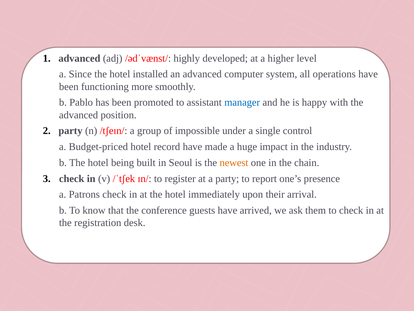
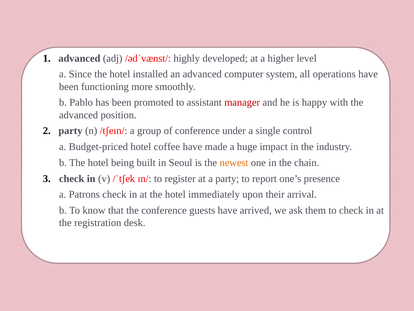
manager colour: blue -> red
of impossible: impossible -> conference
record: record -> coffee
